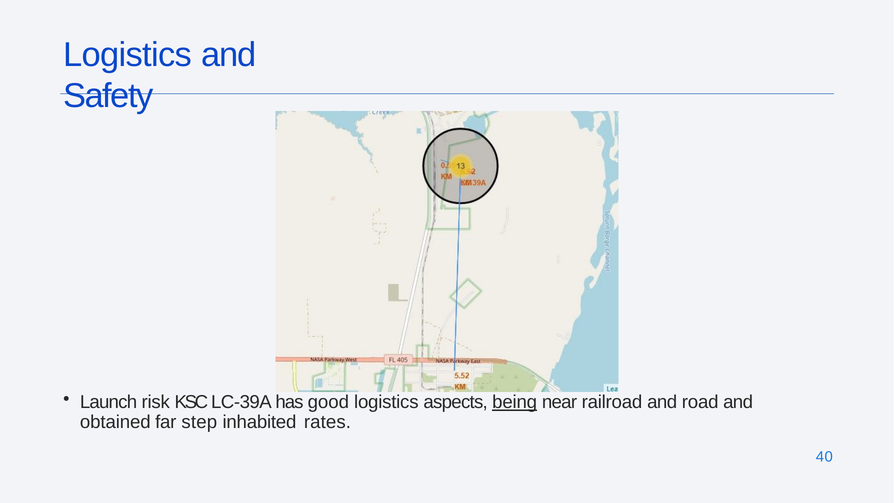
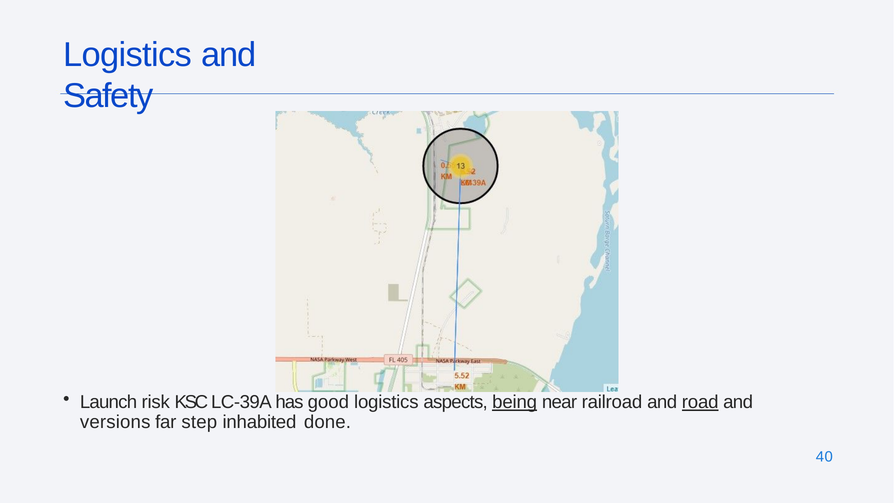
road underline: none -> present
obtained: obtained -> versions
rates: rates -> done
